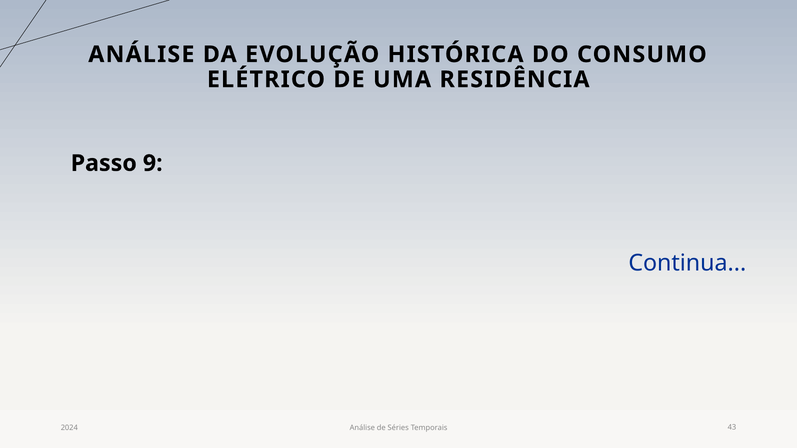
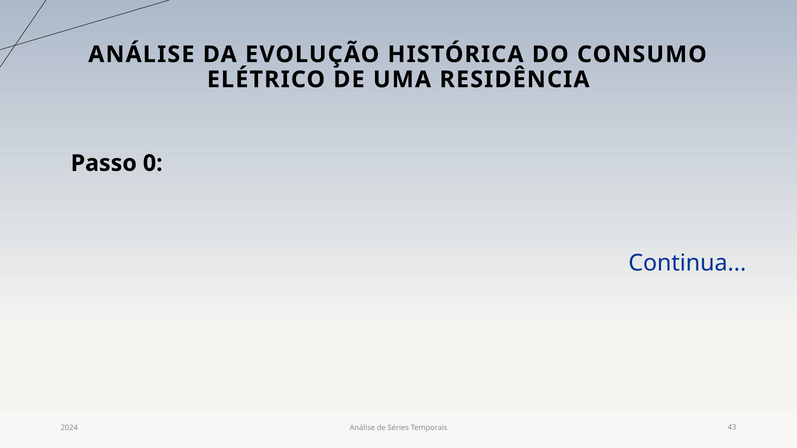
9: 9 -> 0
